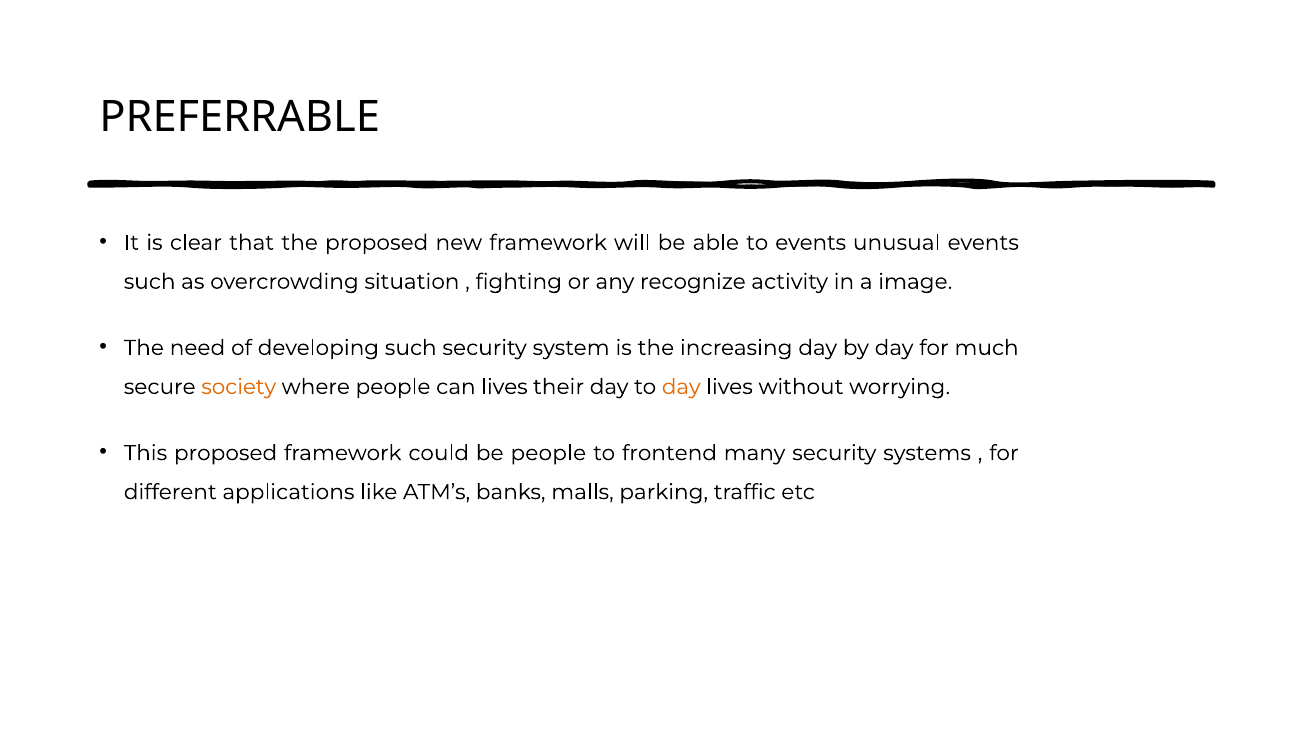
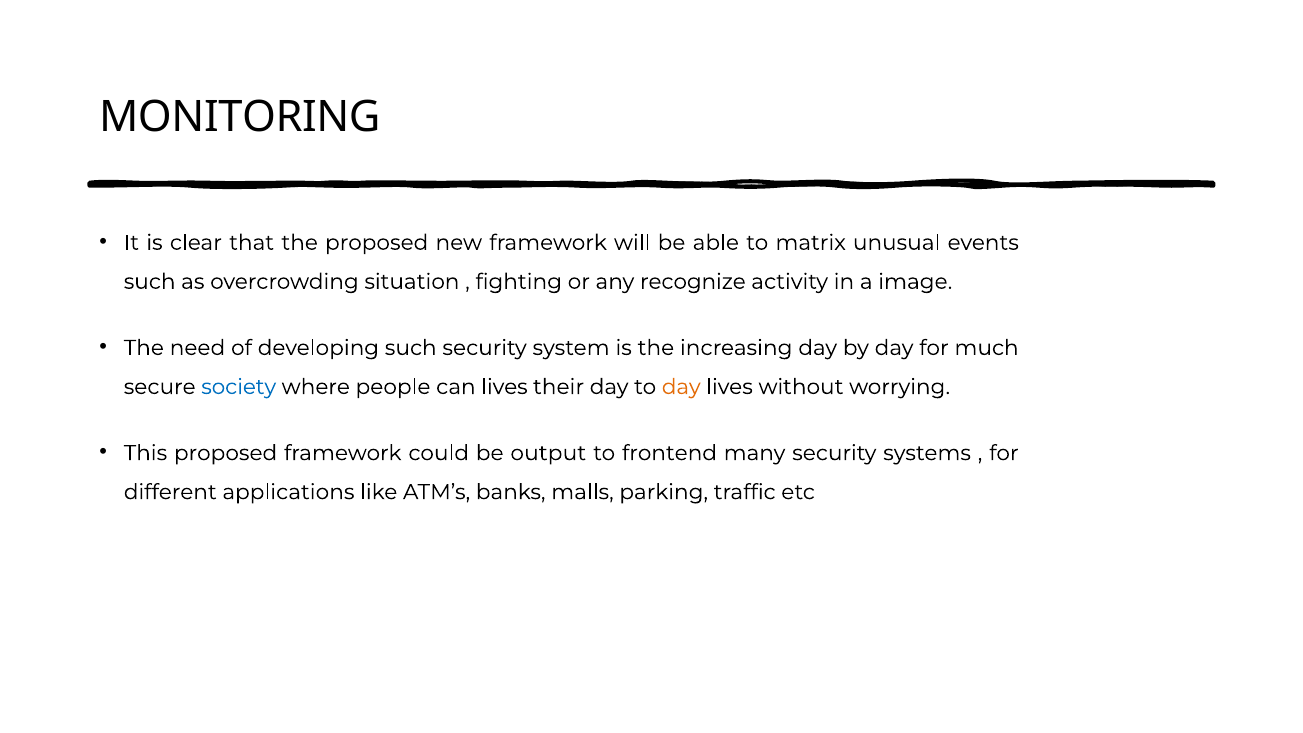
PREFERRABLE: PREFERRABLE -> MONITORING
to events: events -> matrix
society colour: orange -> blue
be people: people -> output
